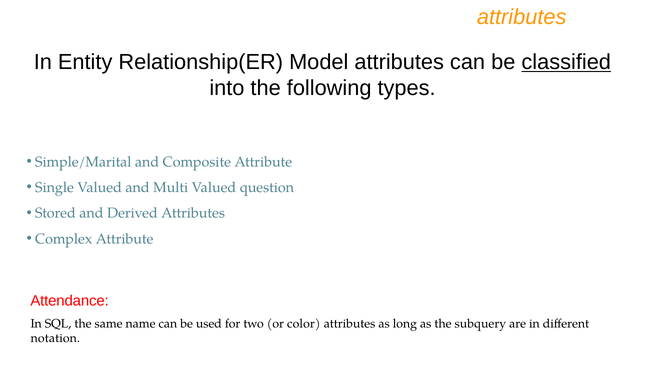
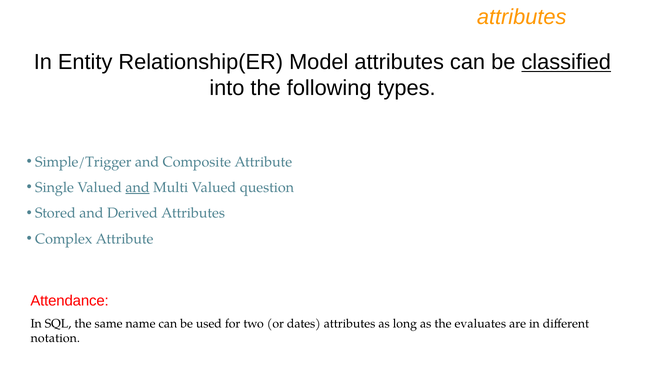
Simple/Marital: Simple/Marital -> Simple/Trigger
and at (138, 188) underline: none -> present
color: color -> dates
subquery: subquery -> evaluates
